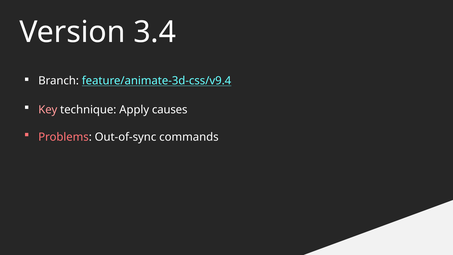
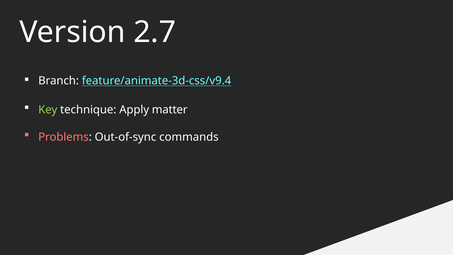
3.4: 3.4 -> 2.7
Key colour: pink -> light green
causes: causes -> matter
